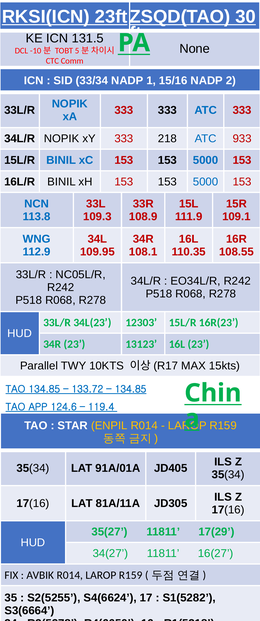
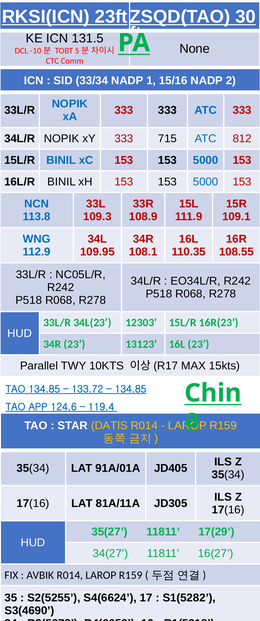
218: 218 -> 715
933: 933 -> 812
ENPIL: ENPIL -> DATIS
S3(6664: S3(6664 -> S3(4690
